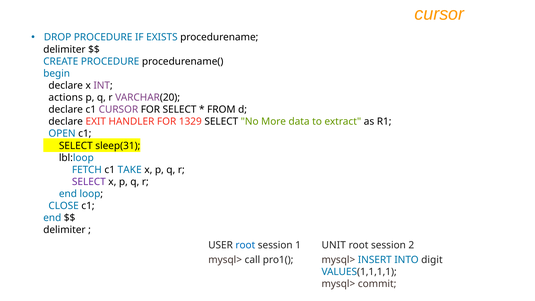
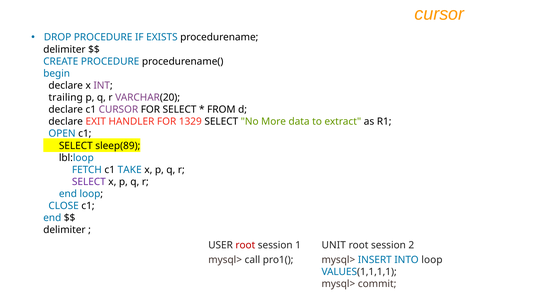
actions: actions -> trailing
sleep(31: sleep(31 -> sleep(89
root at (245, 245) colour: blue -> red
INTO digit: digit -> loop
